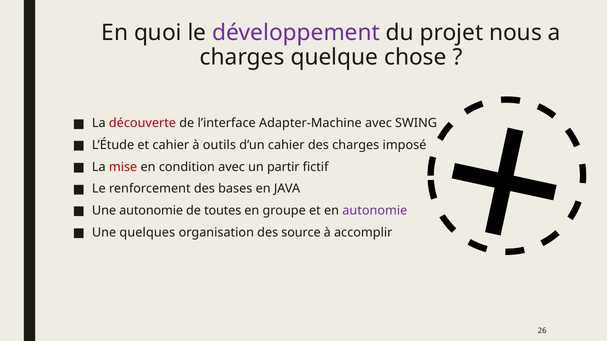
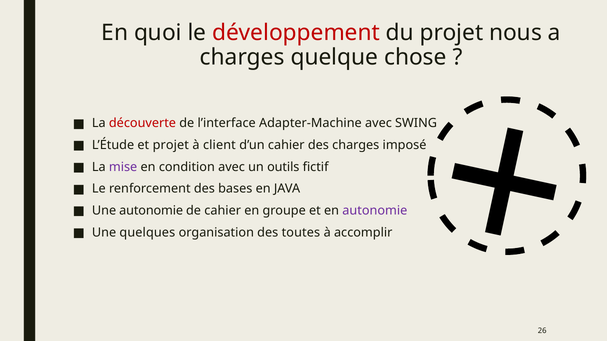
développement colour: purple -> red
et cahier: cahier -> projet
outils: outils -> client
mise colour: red -> purple
partir: partir -> outils
de toutes: toutes -> cahier
source: source -> toutes
